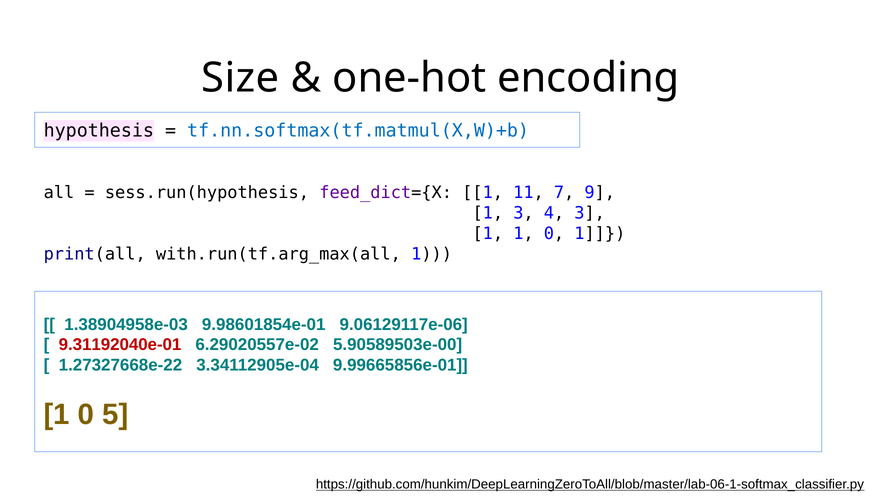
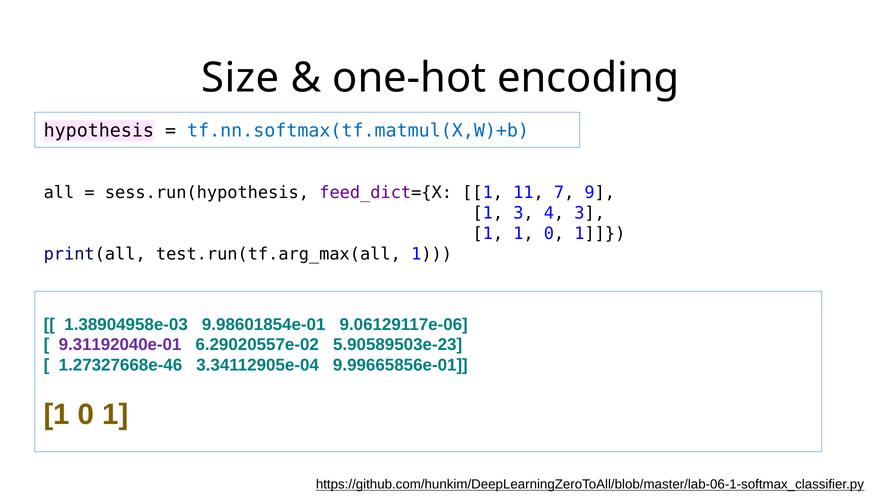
with.run(tf.arg_max(all: with.run(tf.arg_max(all -> test.run(tf.arg_max(all
9.31192040e-01 colour: red -> purple
5.90589503e-00: 5.90589503e-00 -> 5.90589503e-23
1.27327668e-22: 1.27327668e-22 -> 1.27327668e-46
5 at (115, 414): 5 -> 1
